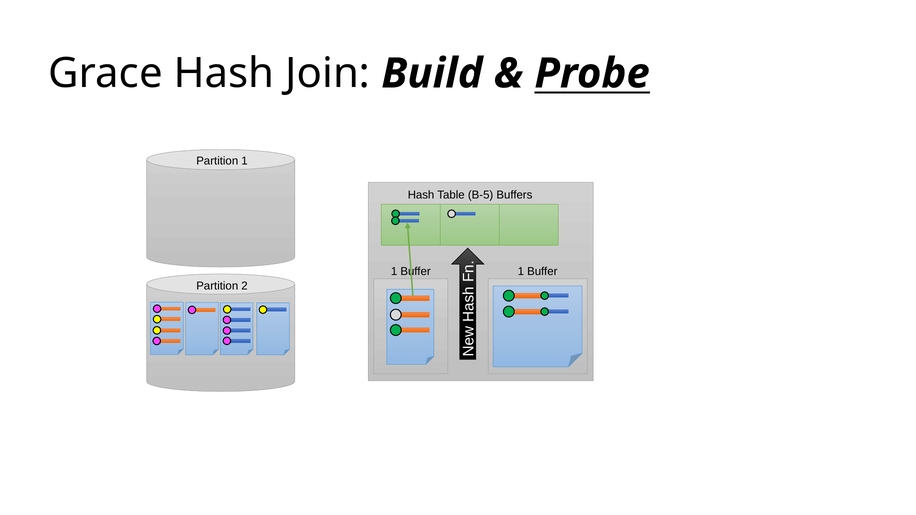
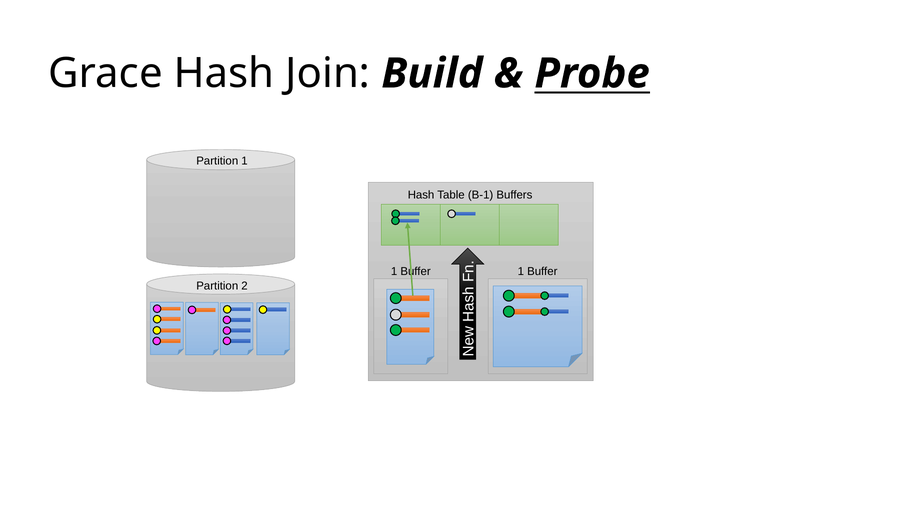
B-5: B-5 -> B-1
